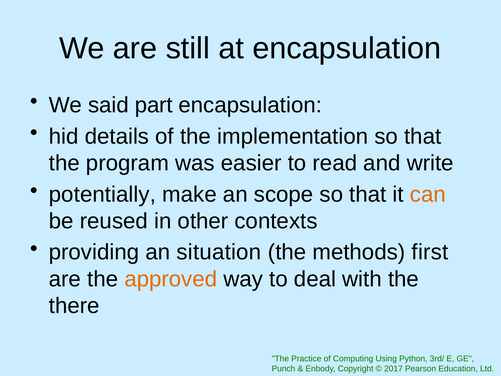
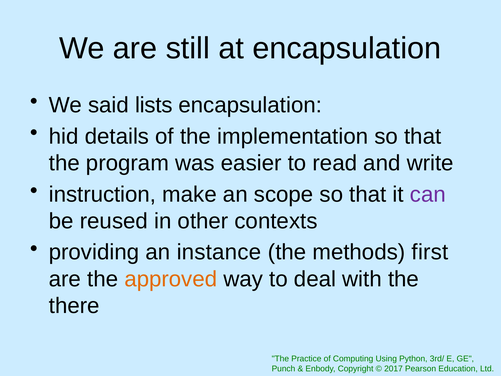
part: part -> lists
potentially: potentially -> instruction
can colour: orange -> purple
situation: situation -> instance
